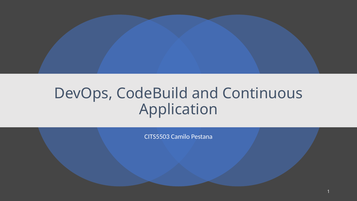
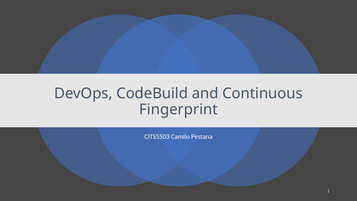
Application: Application -> Fingerprint
